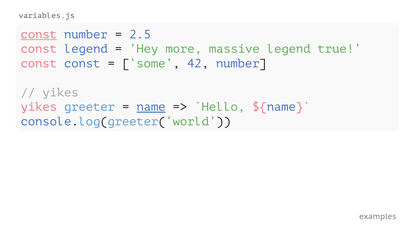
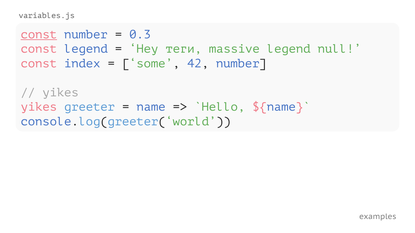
2.5: 2.5 -> 0.3
more: more -> теги
true: true -> null
const const: const -> index
name underline: present -> none
